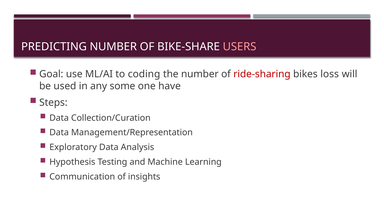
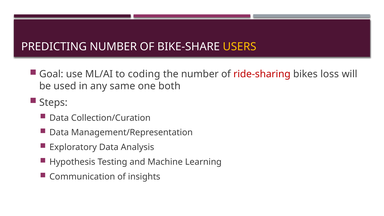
USERS colour: pink -> yellow
some: some -> same
have: have -> both
